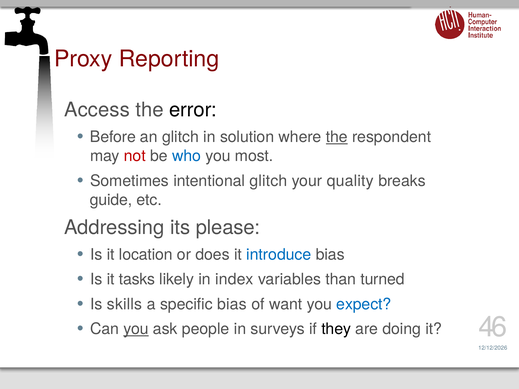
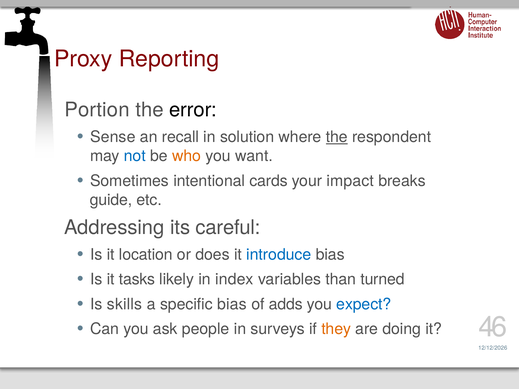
Access: Access -> Portion
Before: Before -> Sense
an glitch: glitch -> recall
not colour: red -> blue
who colour: blue -> orange
most: most -> want
intentional glitch: glitch -> cards
quality: quality -> impact
please: please -> careful
want: want -> adds
you at (136, 329) underline: present -> none
they colour: black -> orange
